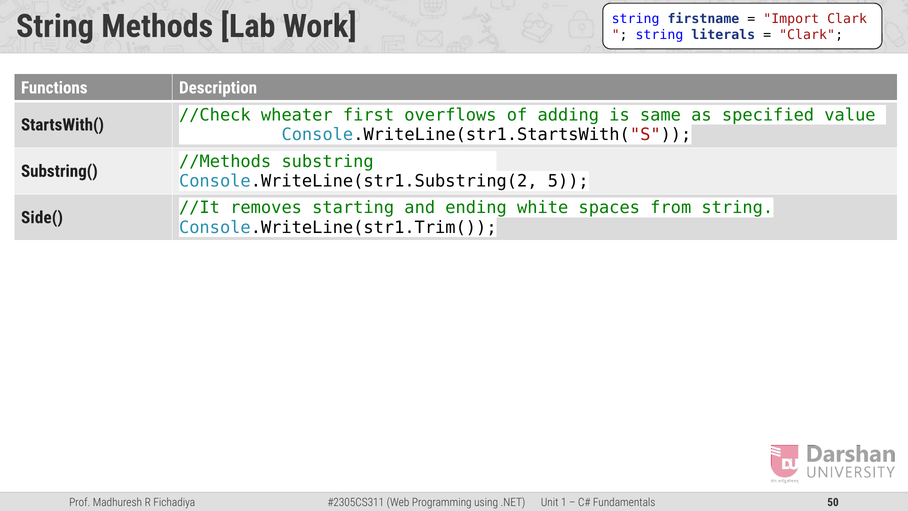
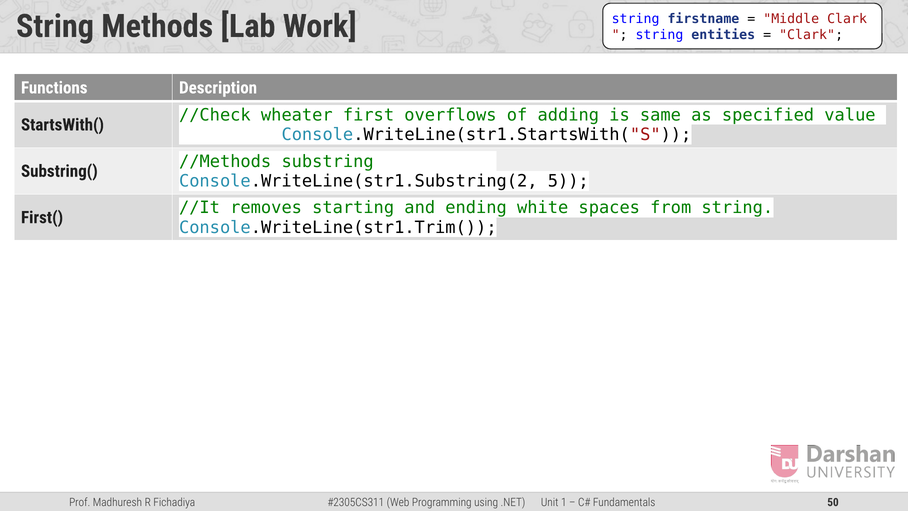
Import: Import -> Middle
literals: literals -> entities
Side(: Side( -> First(
